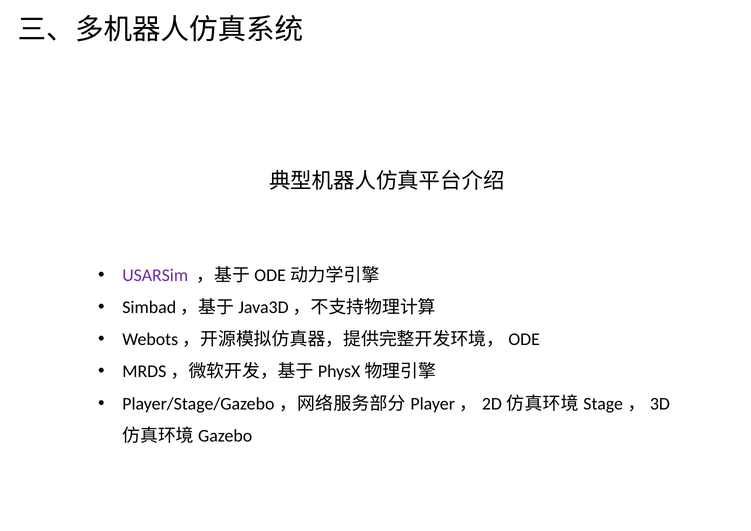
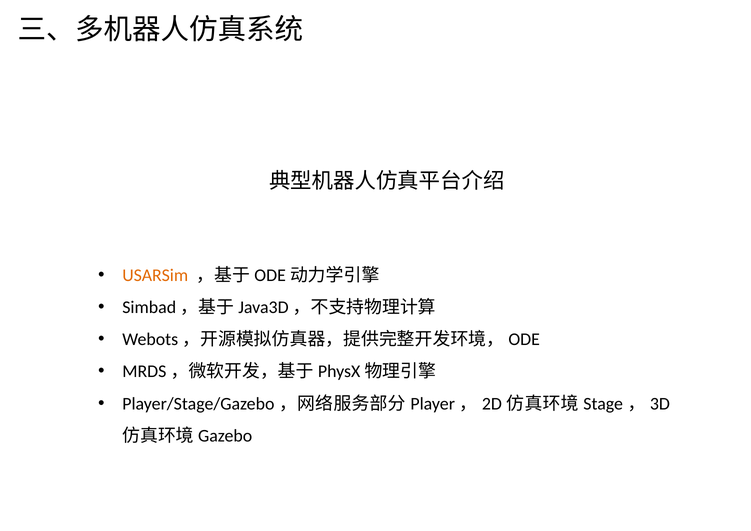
USARSim colour: purple -> orange
